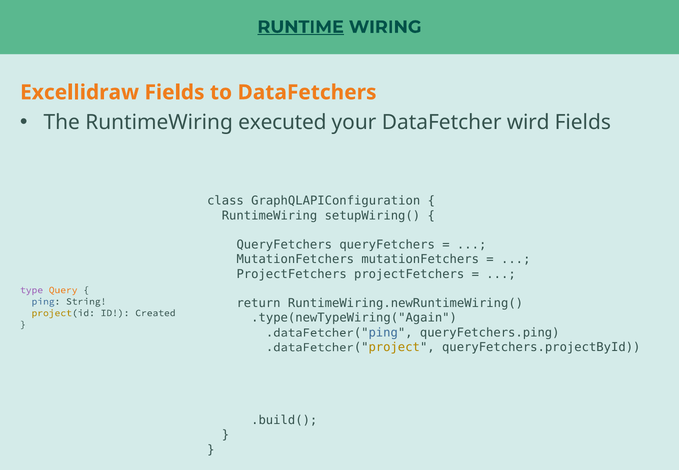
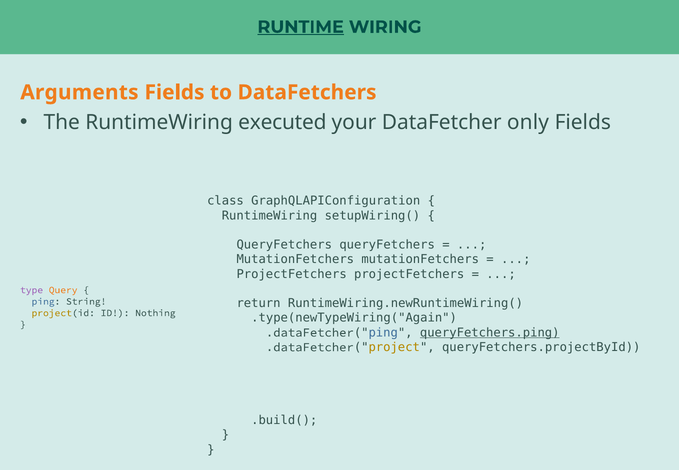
Excellidraw: Excellidraw -> Arguments
wird: wird -> only
Created: Created -> Nothing
queryFetchers.ping underline: none -> present
